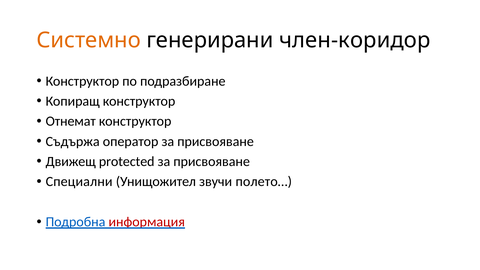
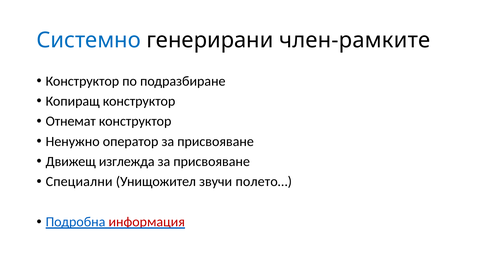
Системно colour: orange -> blue
член-коридор: член-коридор -> член-рамките
Съдържа: Съдържа -> Ненужно
protected: protected -> изглежда
